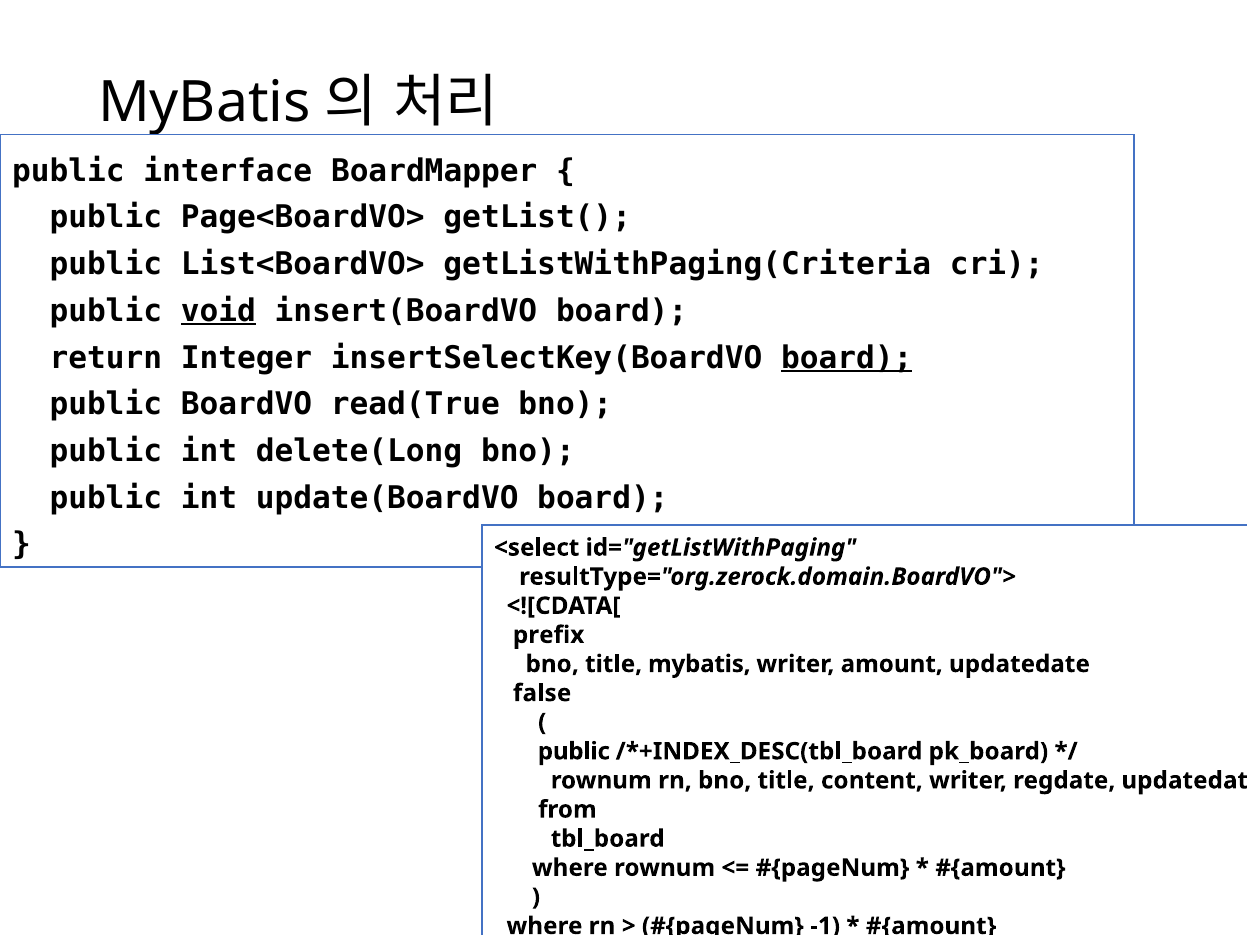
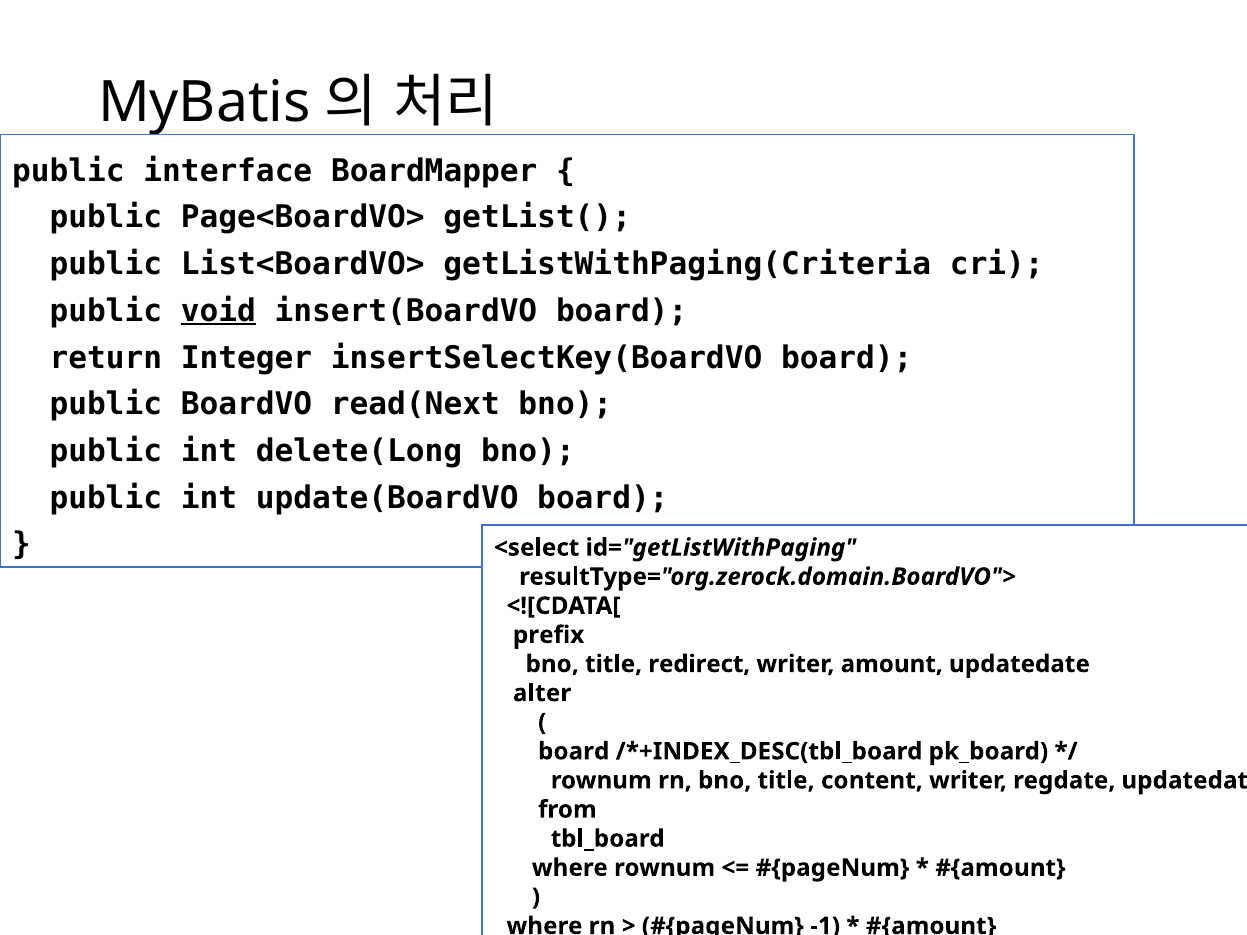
board at (847, 358) underline: present -> none
read(True: read(True -> read(Next
title mybatis: mybatis -> redirect
false: false -> alter
public at (574, 752): public -> board
